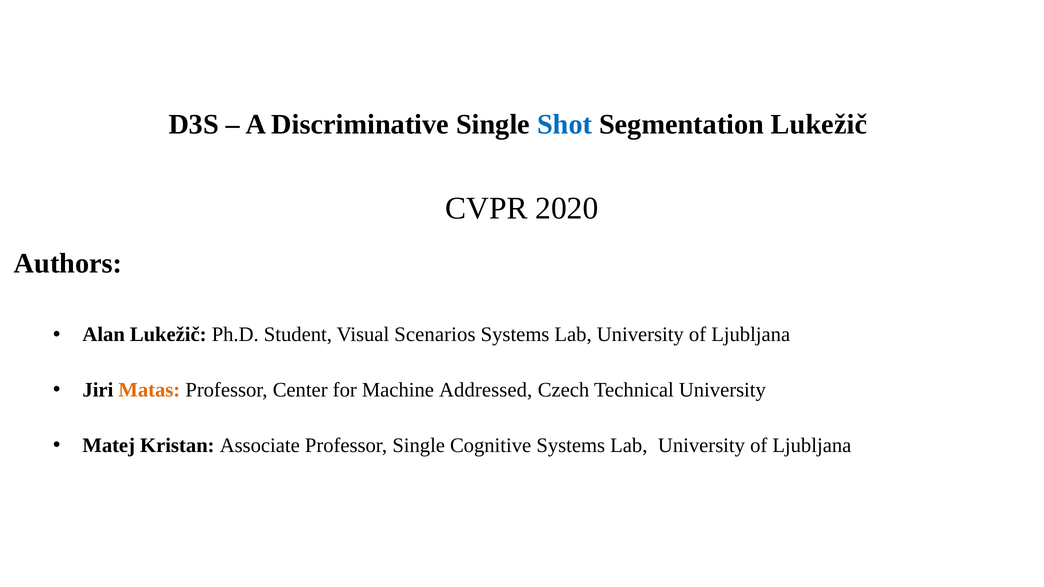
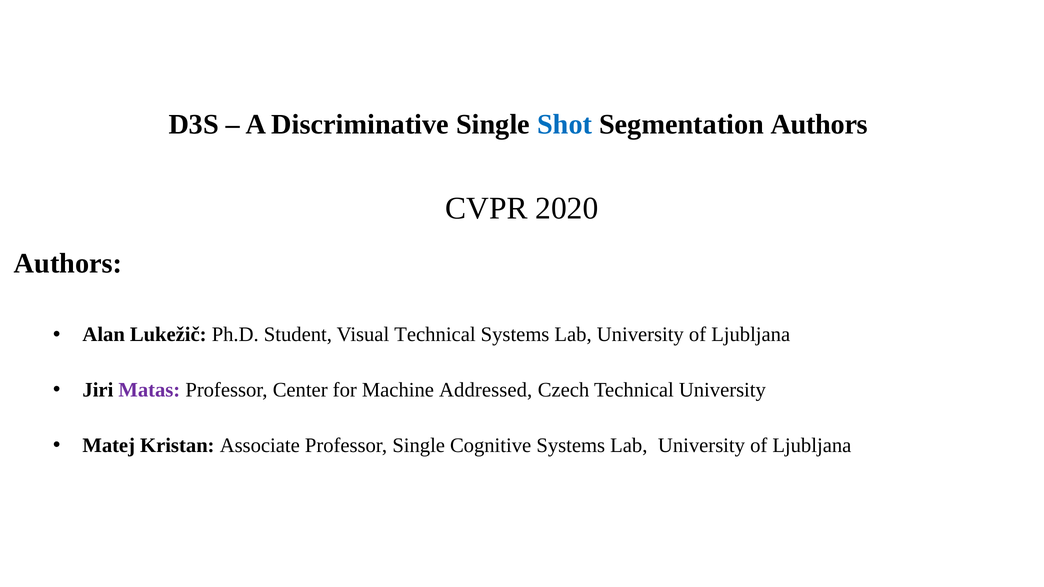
Segmentation Lukežič: Lukežič -> Authors
Visual Scenarios: Scenarios -> Technical
Matas colour: orange -> purple
